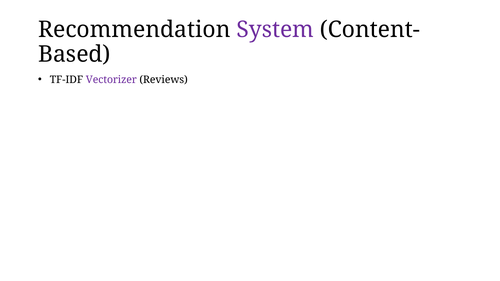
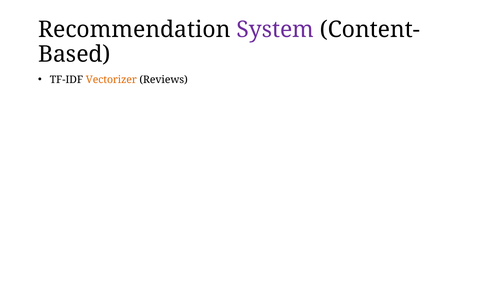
Vectorizer colour: purple -> orange
